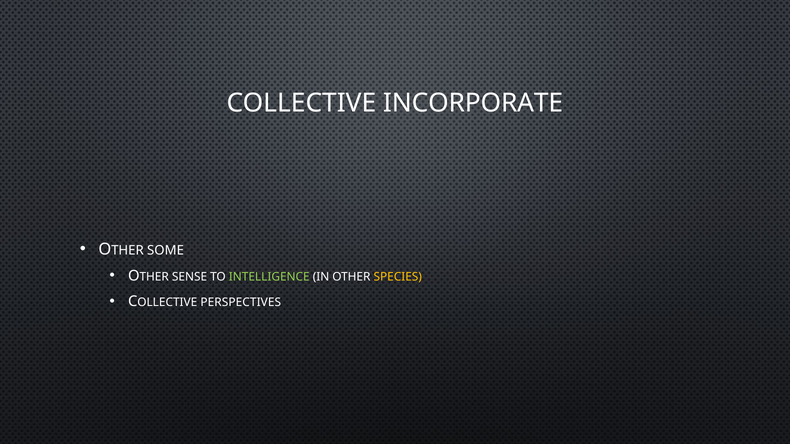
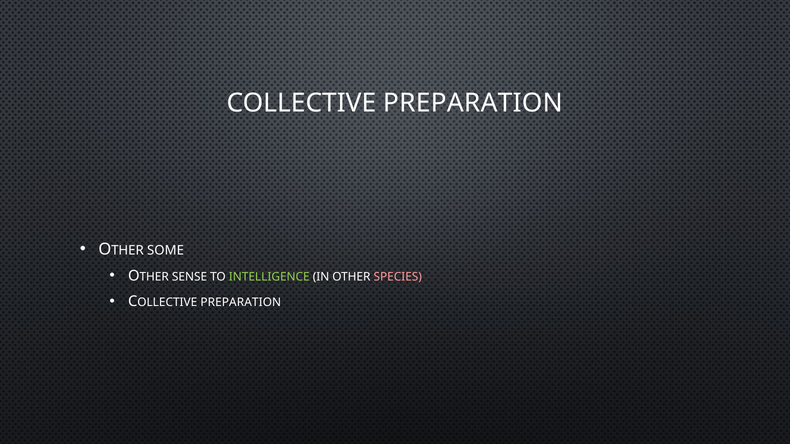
COLLECTIVE INCORPORATE: INCORPORATE -> PREPARATION
SPECIES colour: yellow -> pink
PERSPECTIVES at (241, 303): PERSPECTIVES -> PREPARATION
